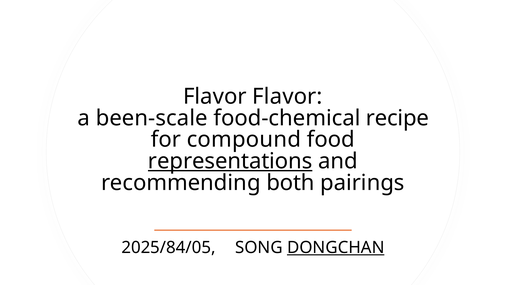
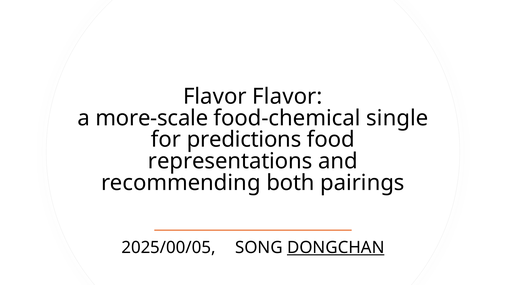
been-scale: been-scale -> more-scale
recipe: recipe -> single
compound: compound -> predictions
representations underline: present -> none
2025/84/05: 2025/84/05 -> 2025/00/05
